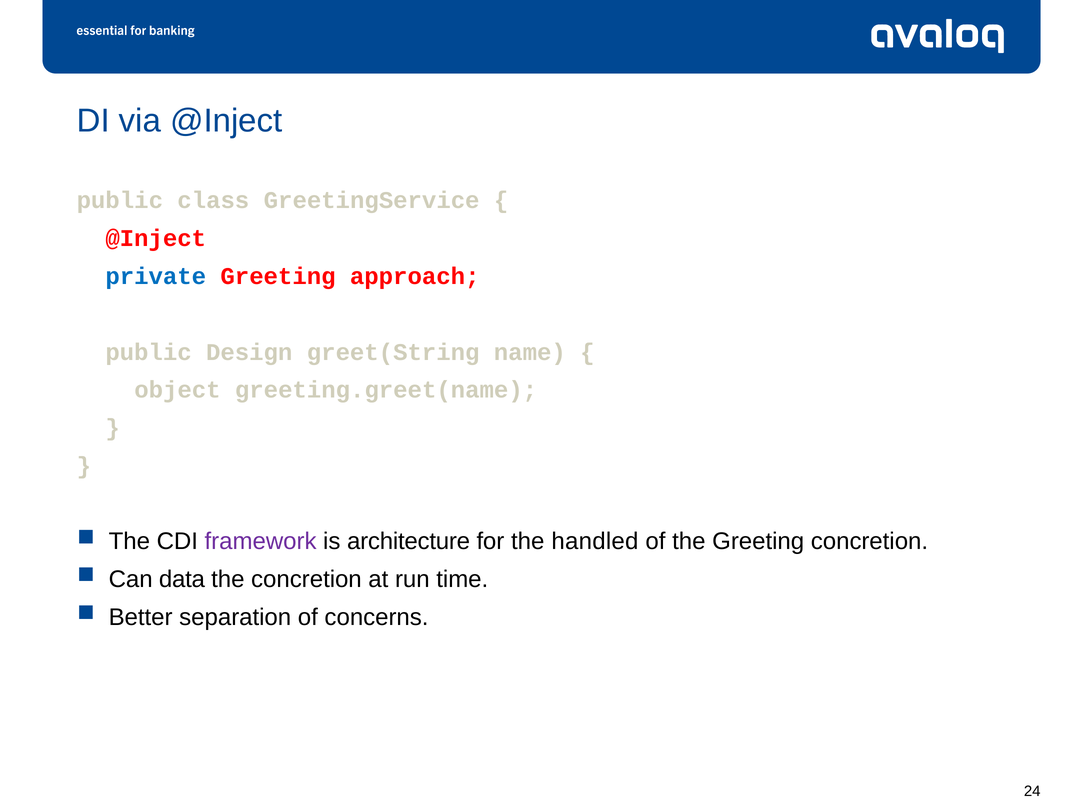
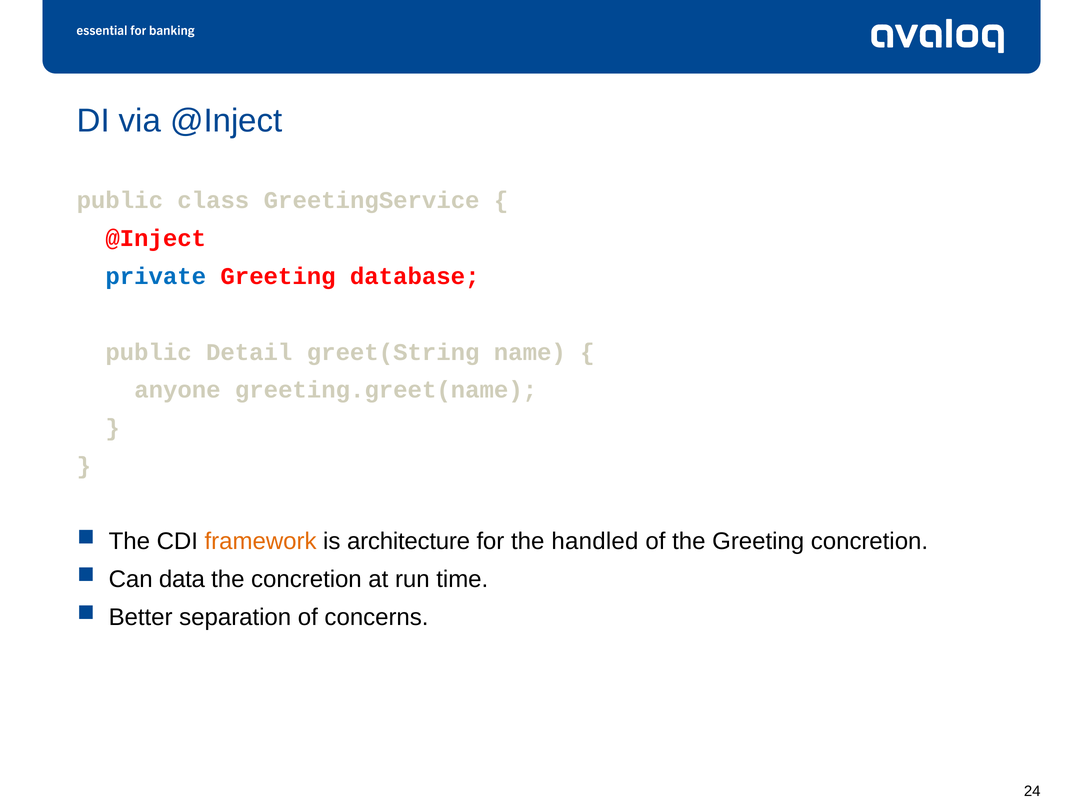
approach: approach -> database
Design: Design -> Detail
object: object -> anyone
framework colour: purple -> orange
